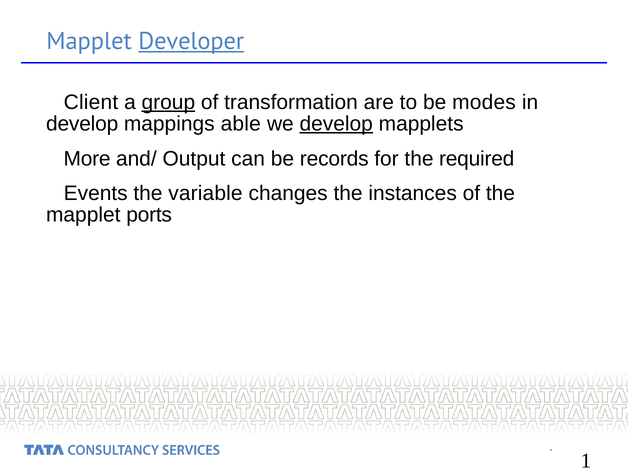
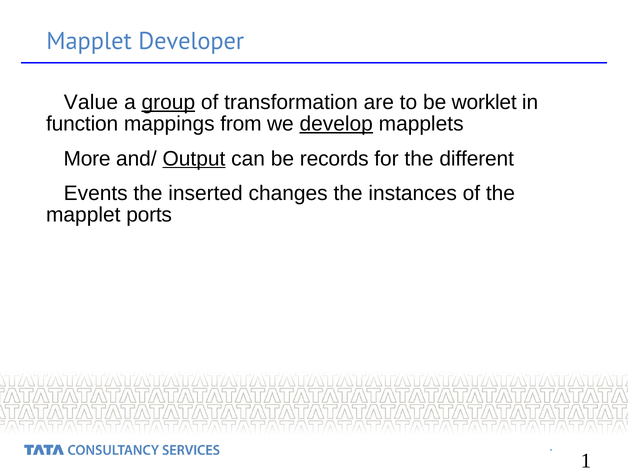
Developer underline: present -> none
Client: Client -> Value
modes: modes -> worklet
develop at (82, 124): develop -> function
able: able -> from
Output underline: none -> present
required: required -> different
variable: variable -> inserted
